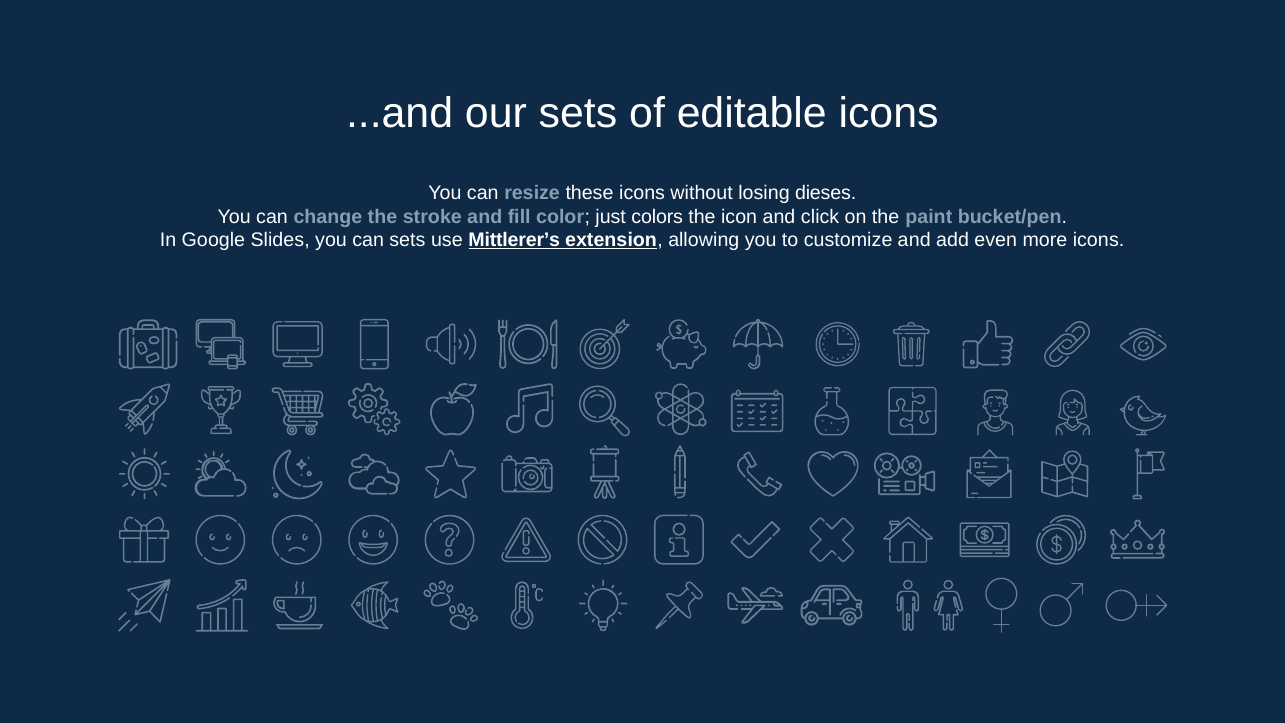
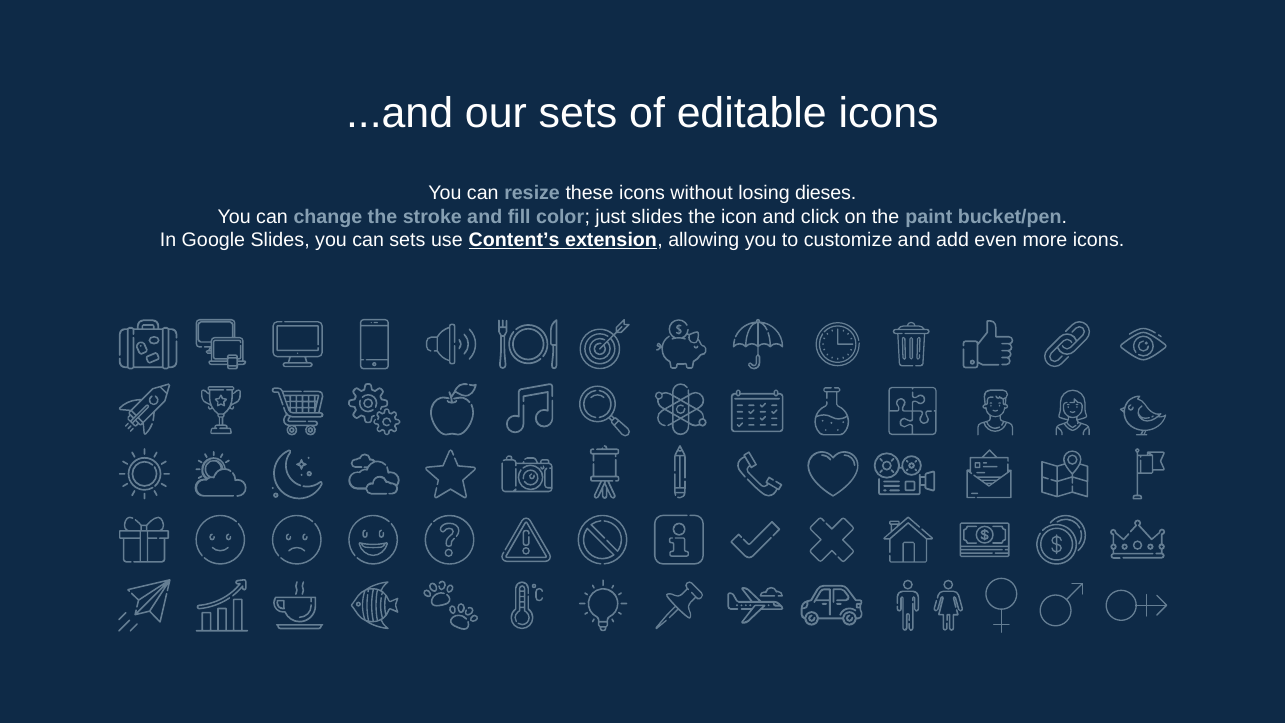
just colors: colors -> slides
Mittlerer’s: Mittlerer’s -> Content’s
